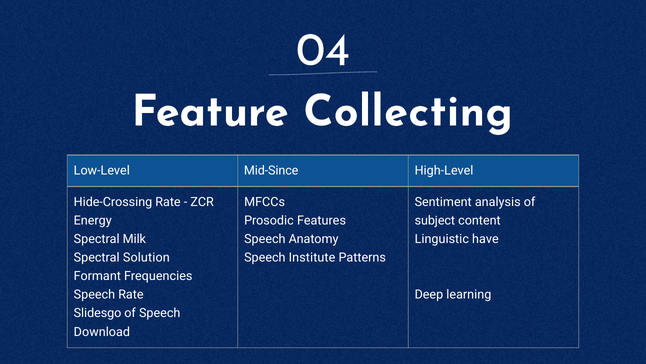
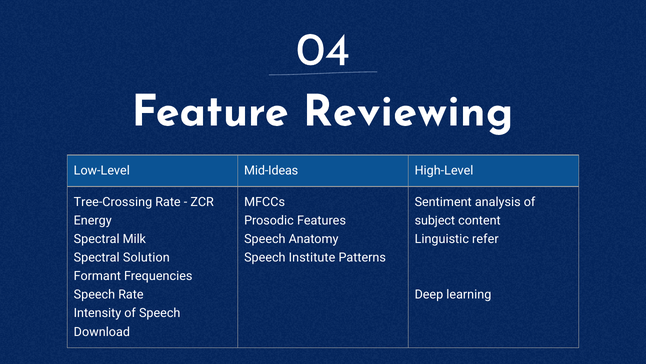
Collecting: Collecting -> Reviewing
Mid-Since: Mid-Since -> Mid-Ideas
Hide-Crossing: Hide-Crossing -> Tree-Crossing
have: have -> refer
Slidesgo: Slidesgo -> Intensity
